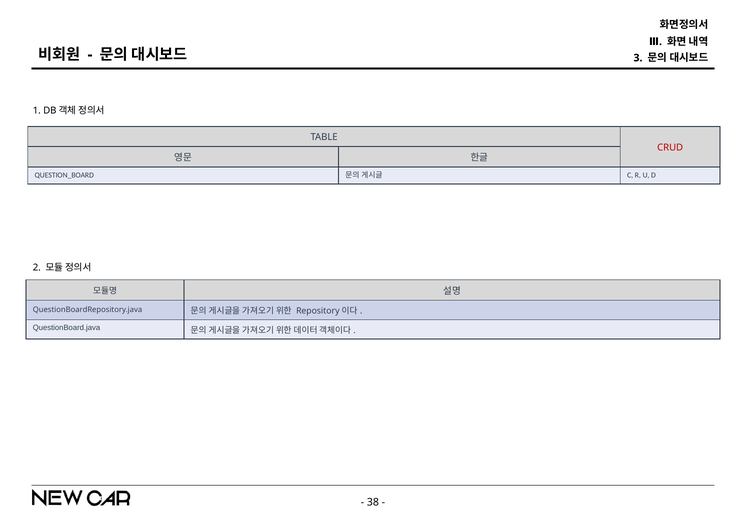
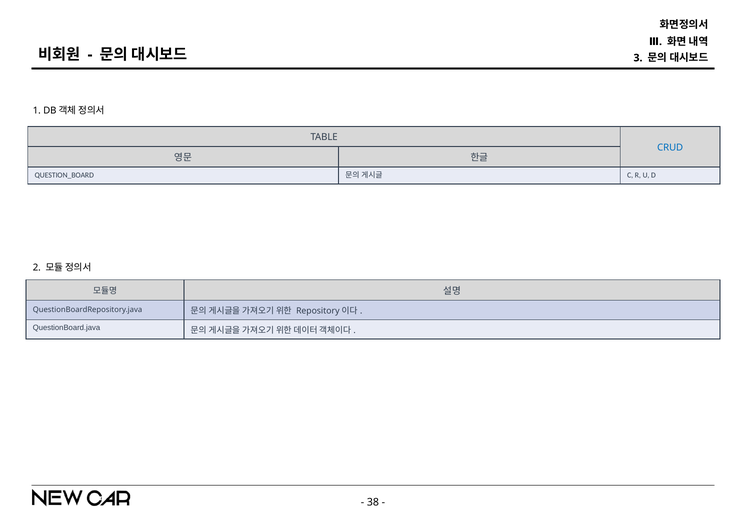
CRUD colour: red -> blue
